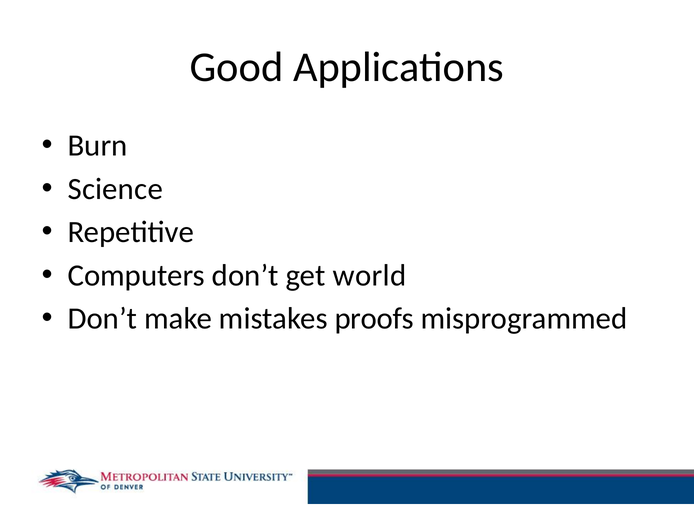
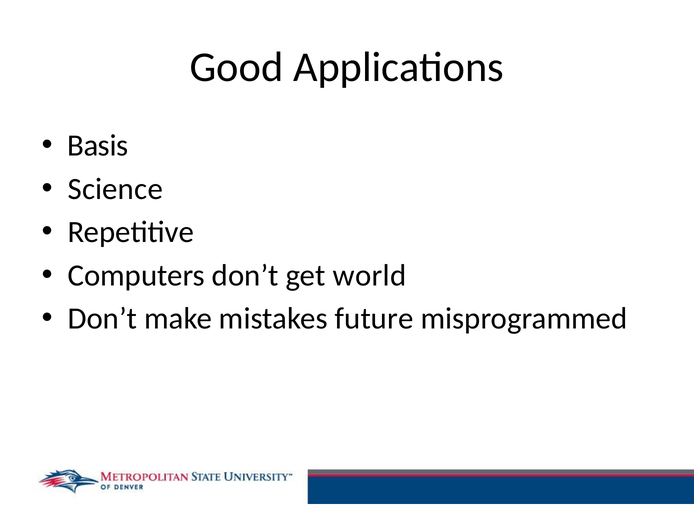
Burn: Burn -> Basis
proofs: proofs -> future
